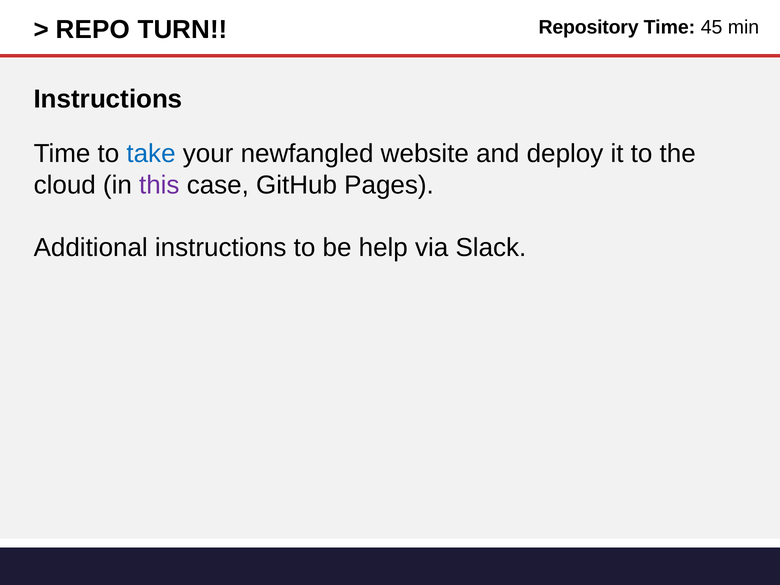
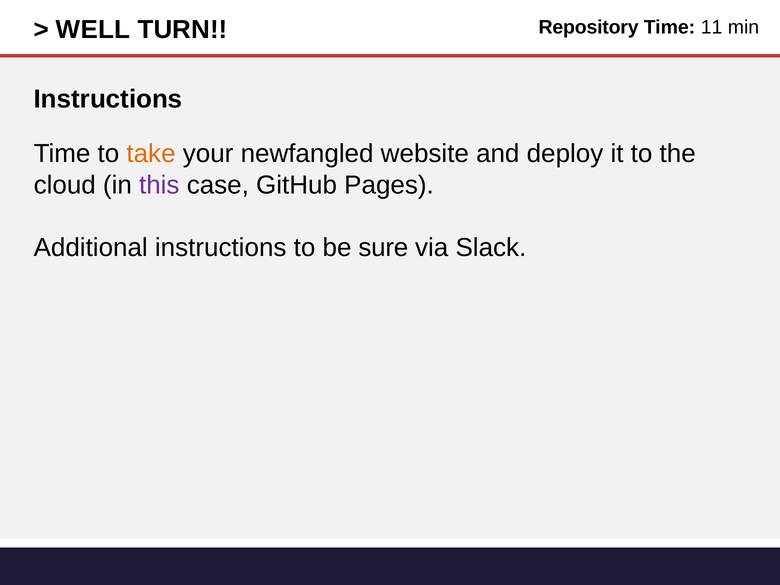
REPO: REPO -> WELL
45: 45 -> 11
take colour: blue -> orange
help: help -> sure
